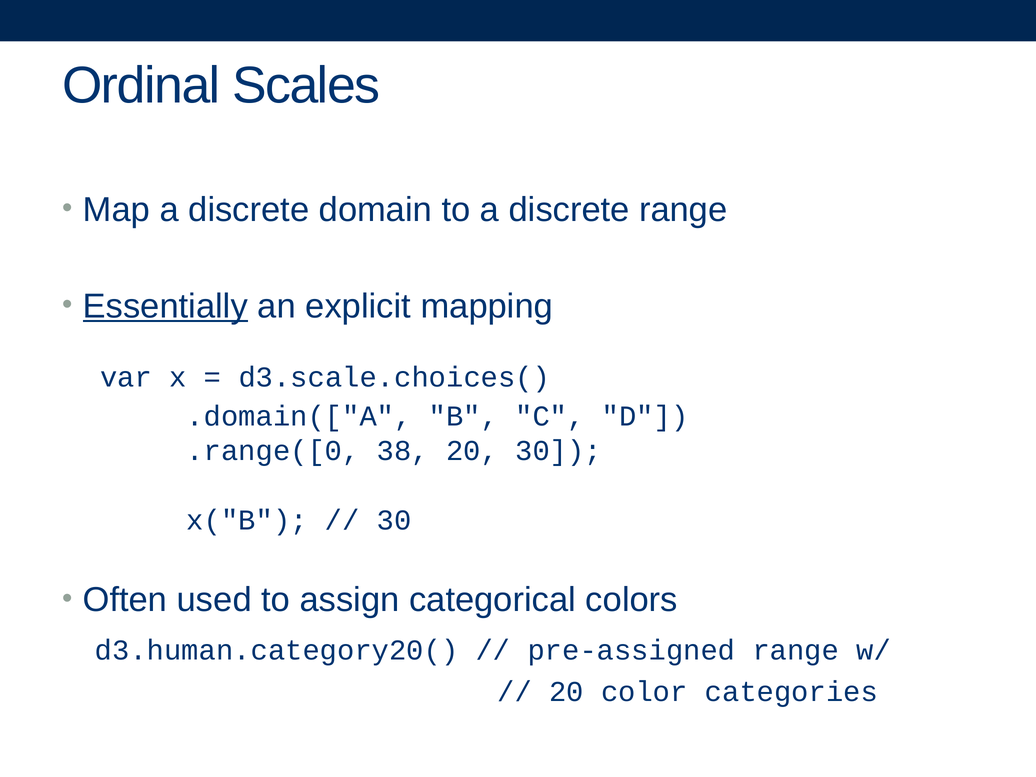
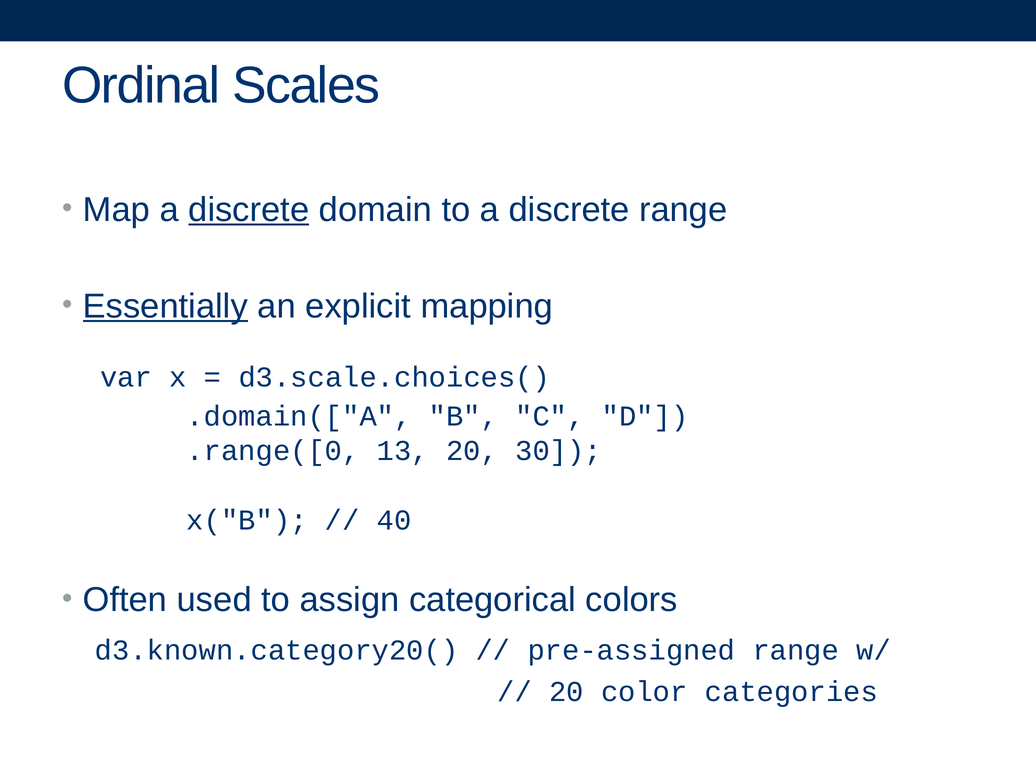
discrete at (249, 210) underline: none -> present
38: 38 -> 13
30 at (394, 520): 30 -> 40
d3.human.category20(: d3.human.category20( -> d3.known.category20(
